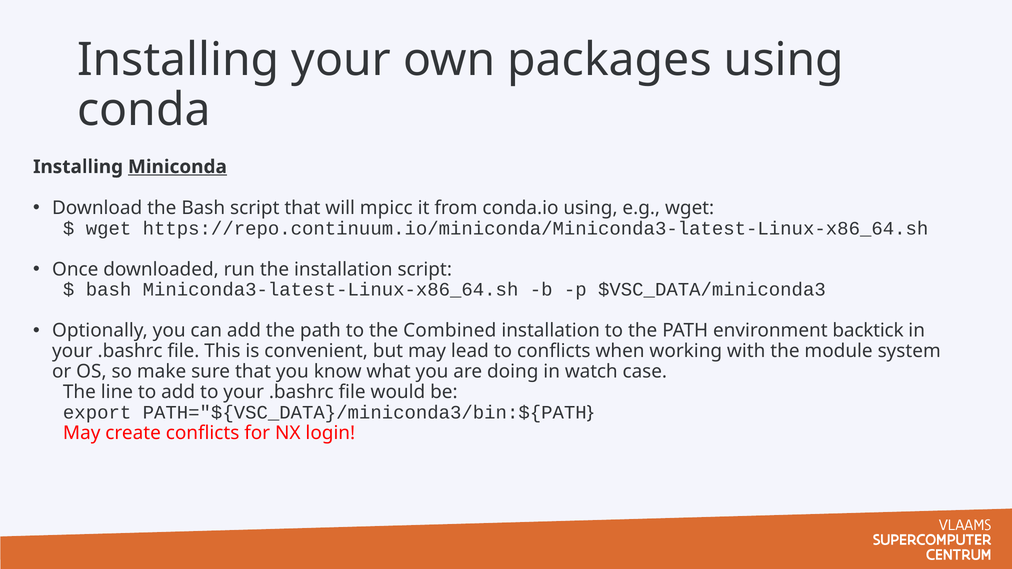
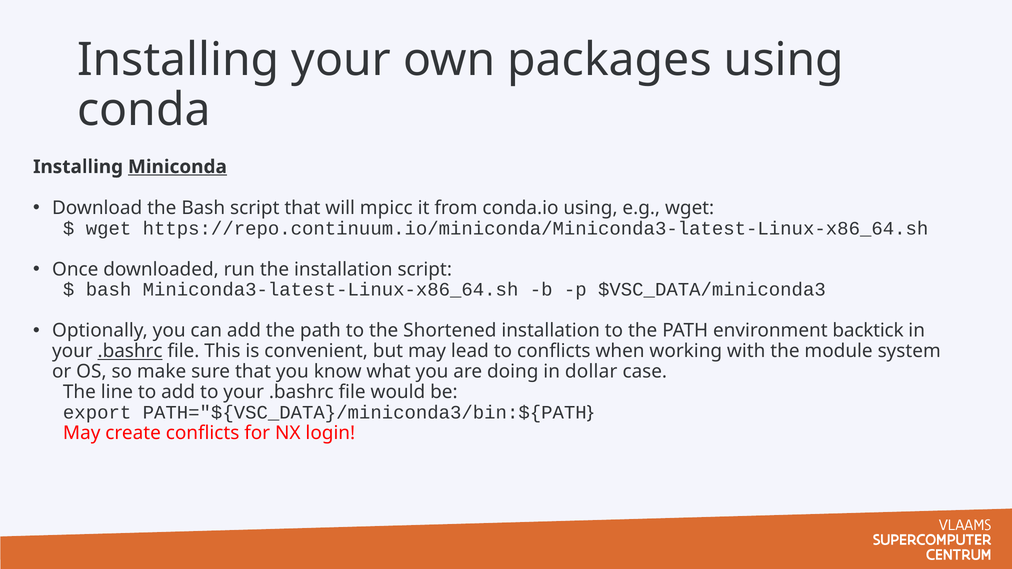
Combined: Combined -> Shortened
.bashrc at (130, 351) underline: none -> present
watch: watch -> dollar
